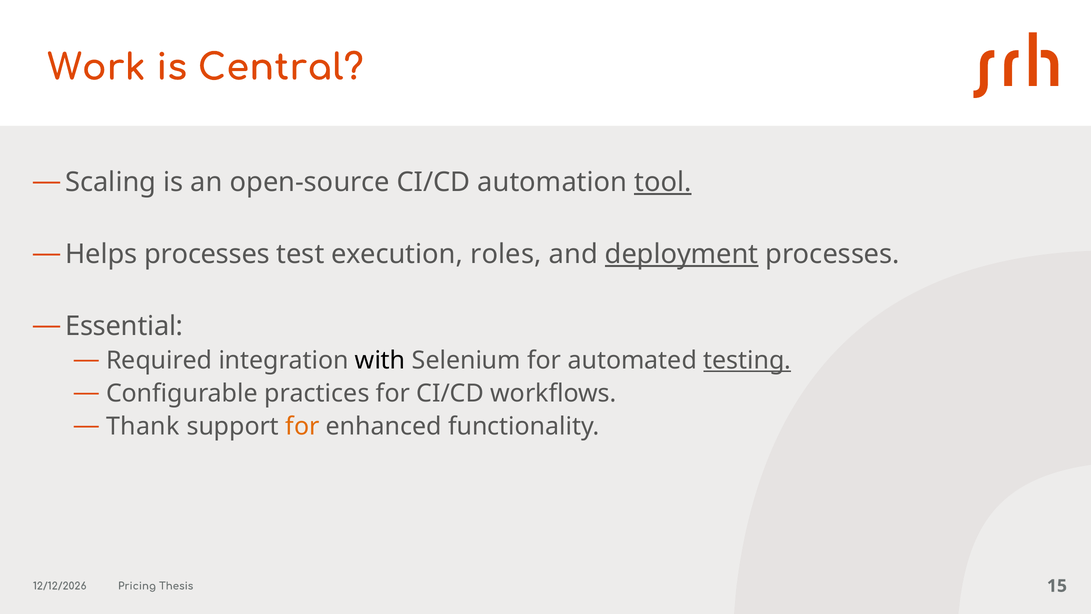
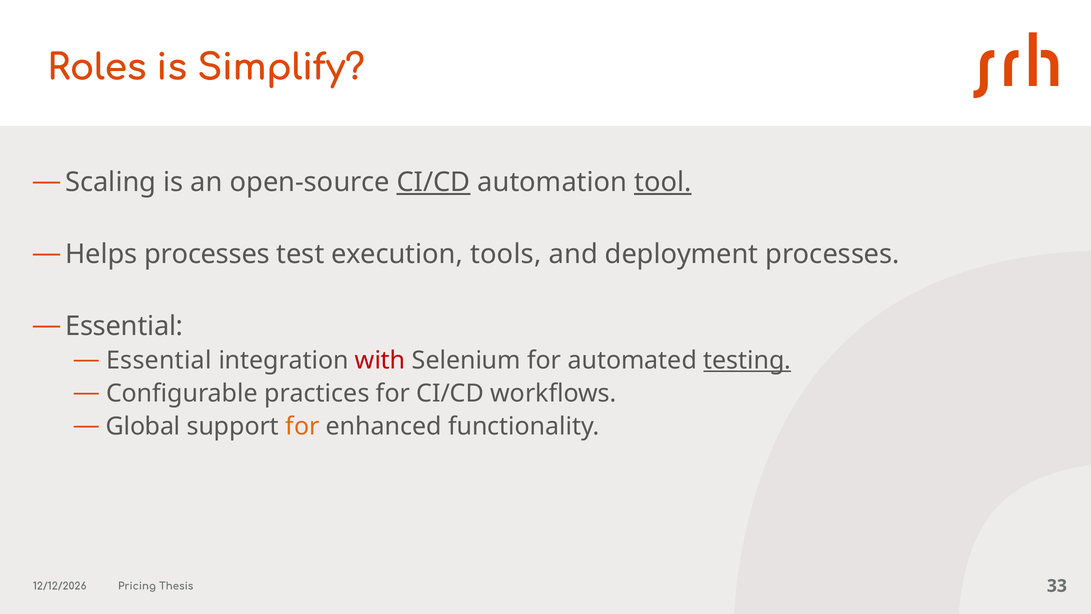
Work: Work -> Roles
Central: Central -> Simplify
CI/CD at (434, 182) underline: none -> present
roles: roles -> tools
deployment underline: present -> none
Required at (159, 360): Required -> Essential
with colour: black -> red
Thank: Thank -> Global
15: 15 -> 33
